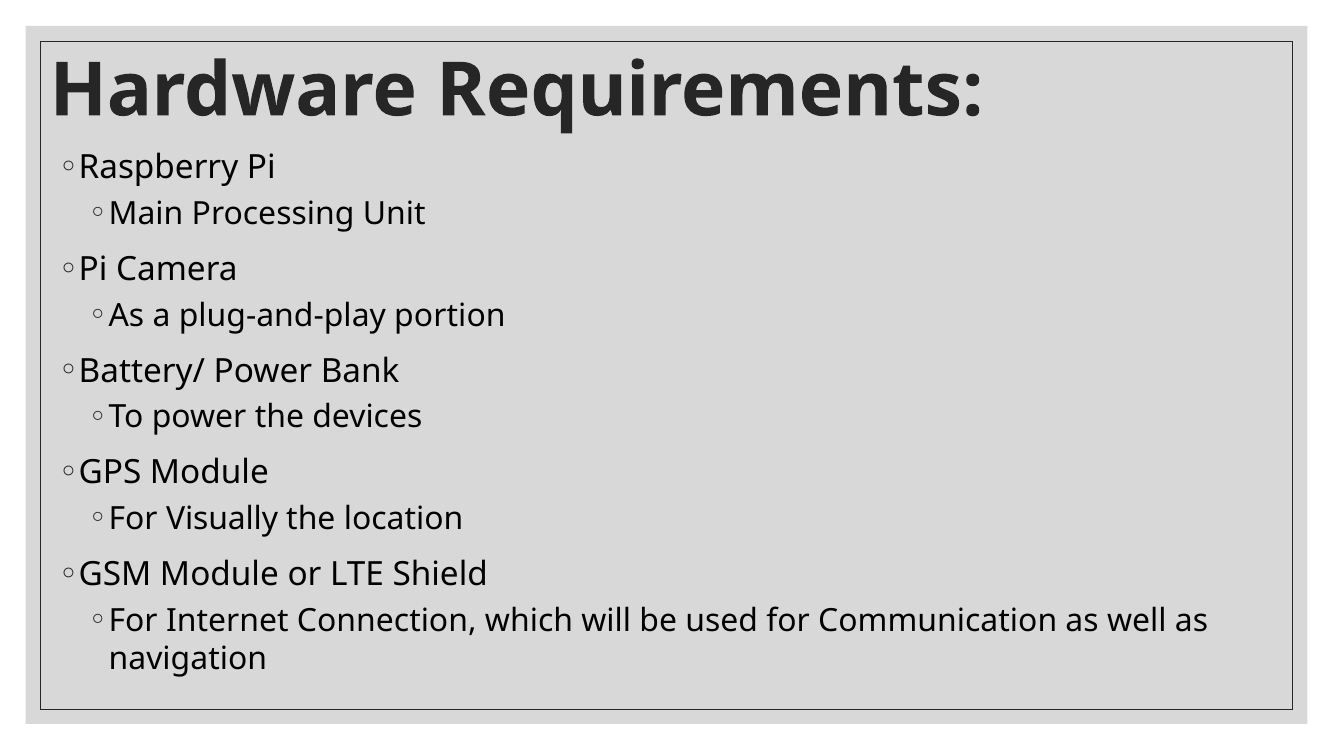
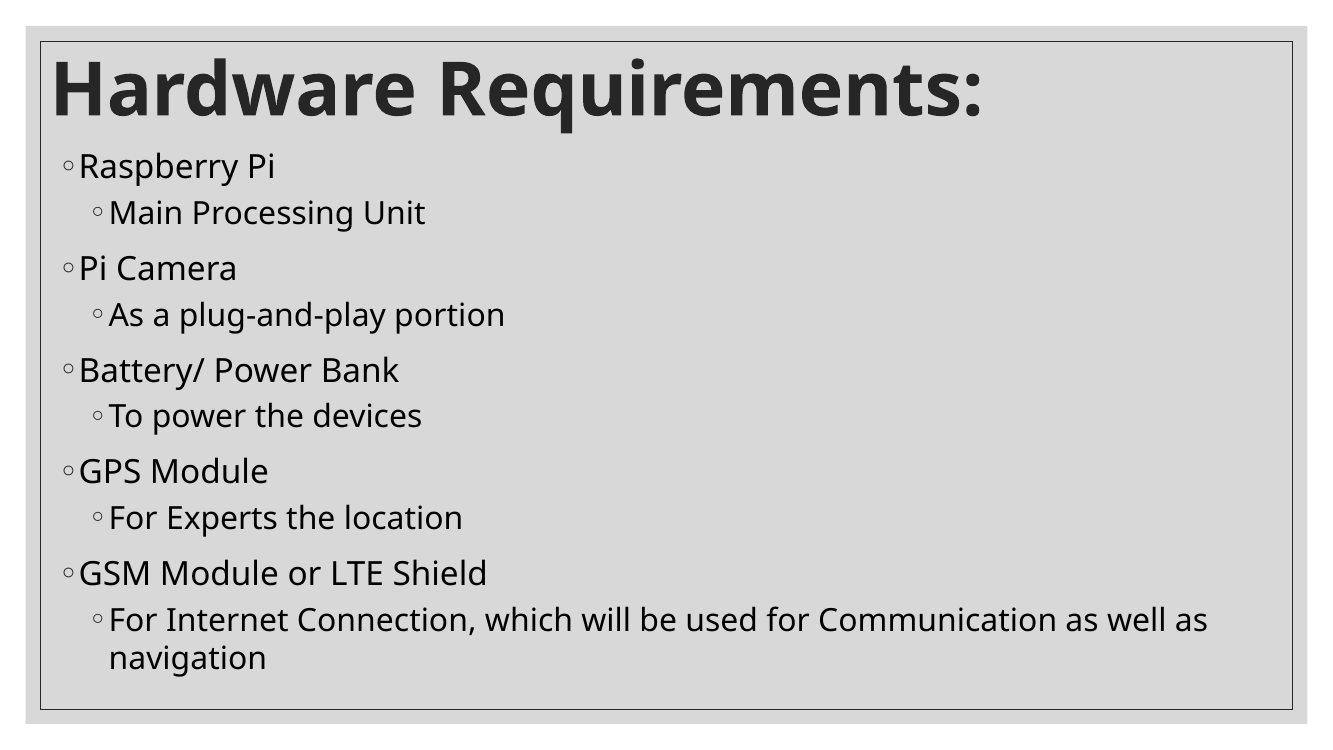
Visually: Visually -> Experts
